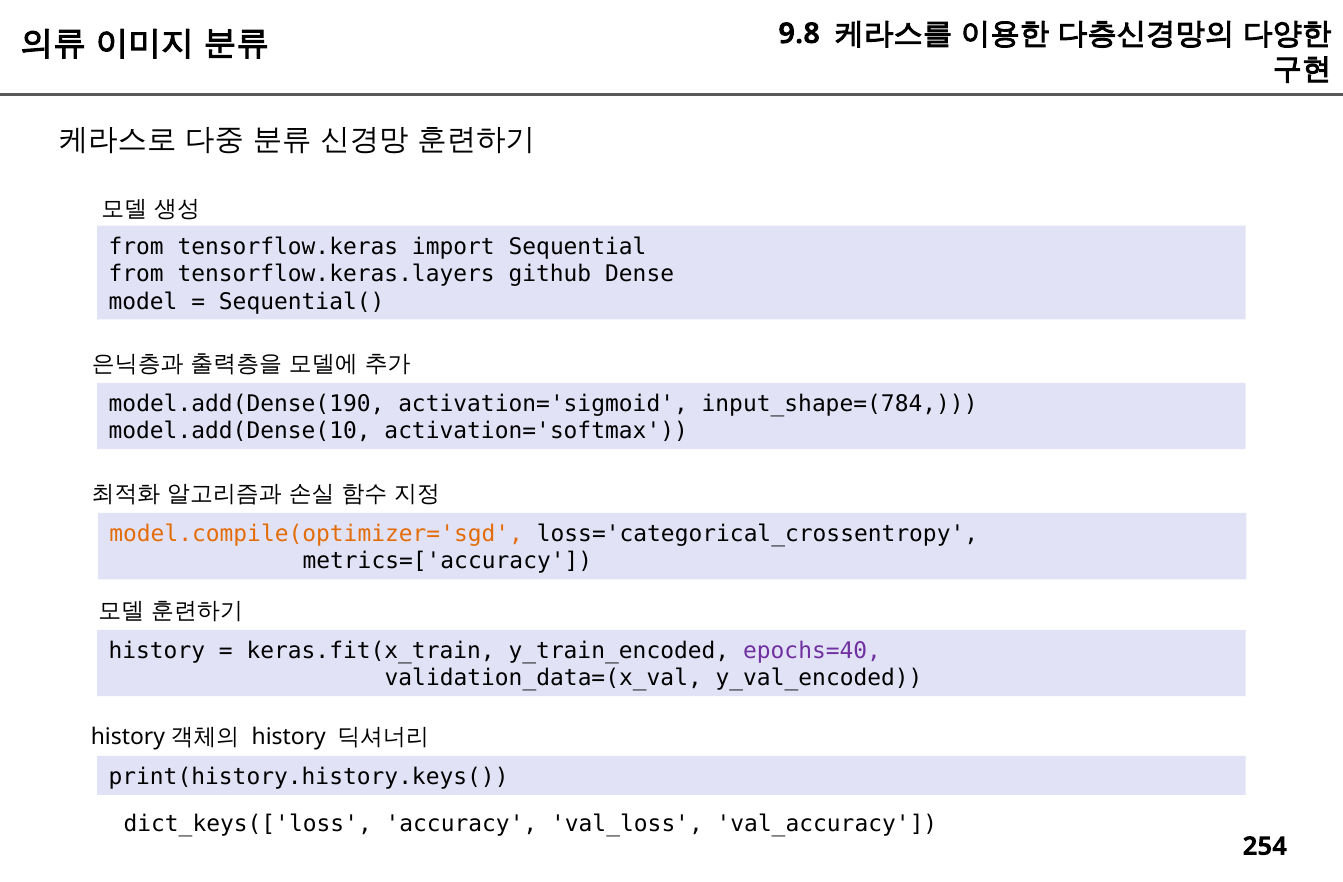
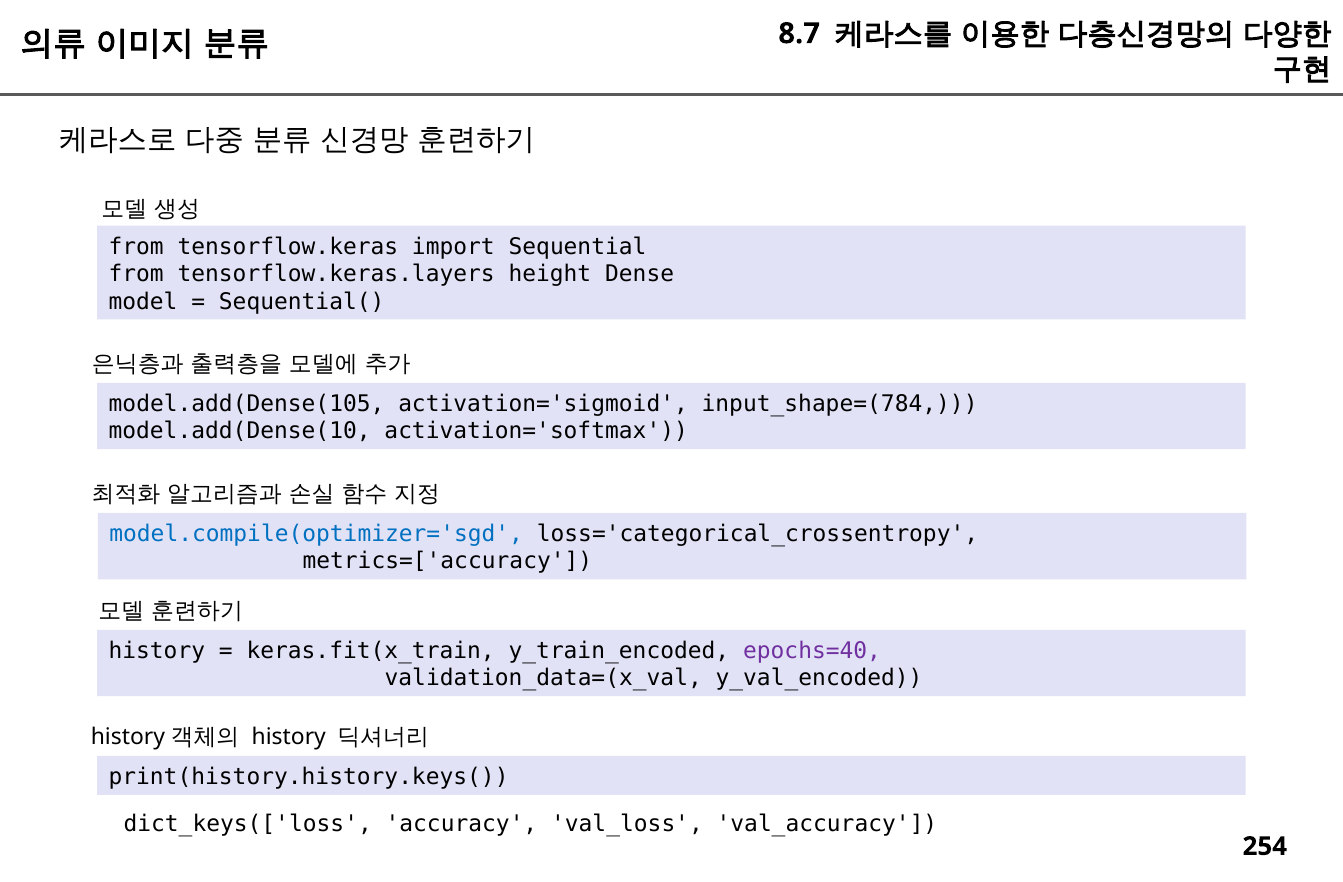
9.8: 9.8 -> 8.7
github: github -> height
model.add(Dense(190: model.add(Dense(190 -> model.add(Dense(105
model.compile(optimizer='sgd colour: orange -> blue
